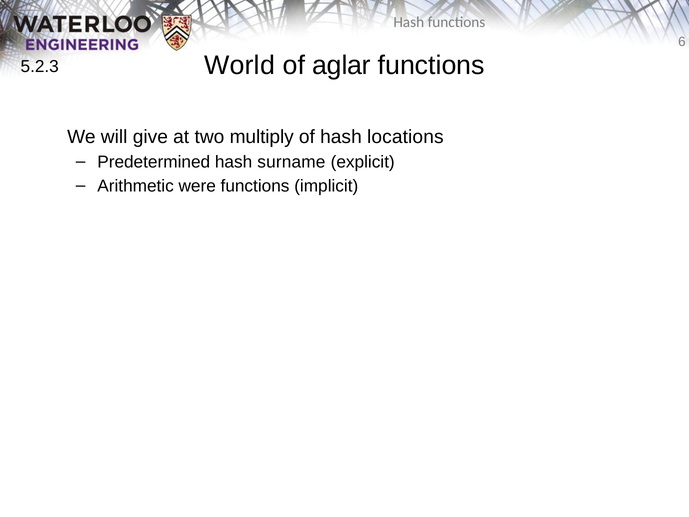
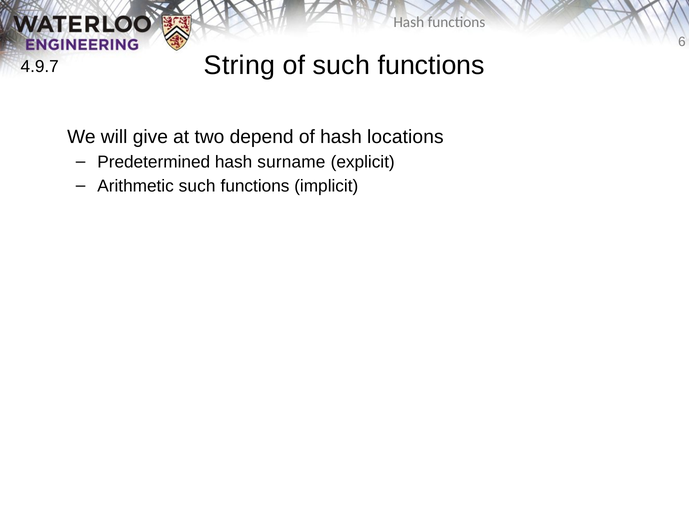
World: World -> String
of aglar: aglar -> such
5.2.3: 5.2.3 -> 4.9.7
multiply: multiply -> depend
Arithmetic were: were -> such
